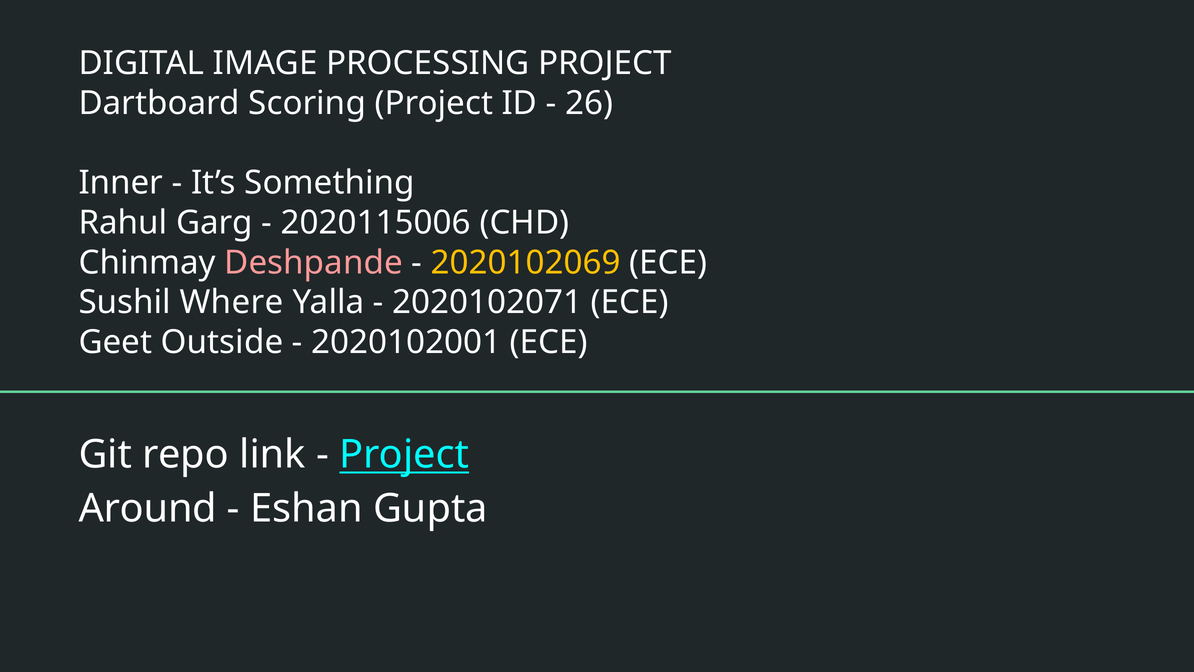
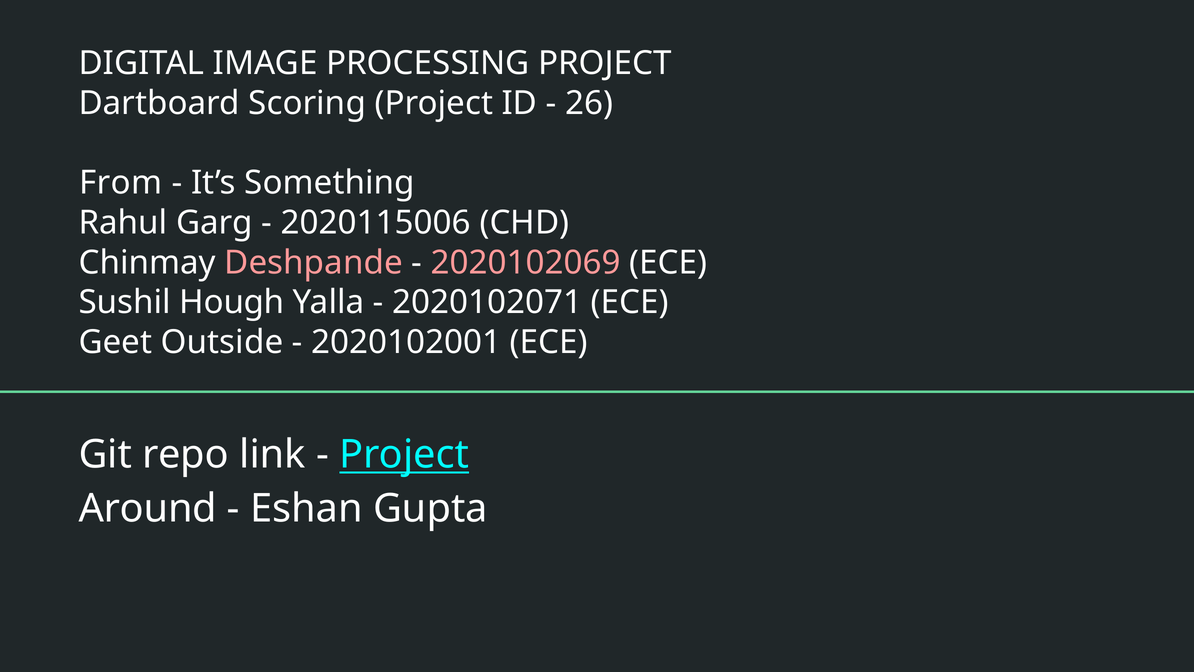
Inner: Inner -> From
2020102069 colour: yellow -> pink
Where: Where -> Hough
